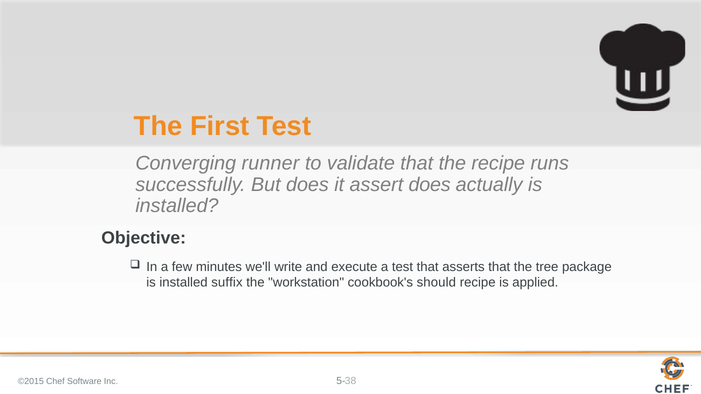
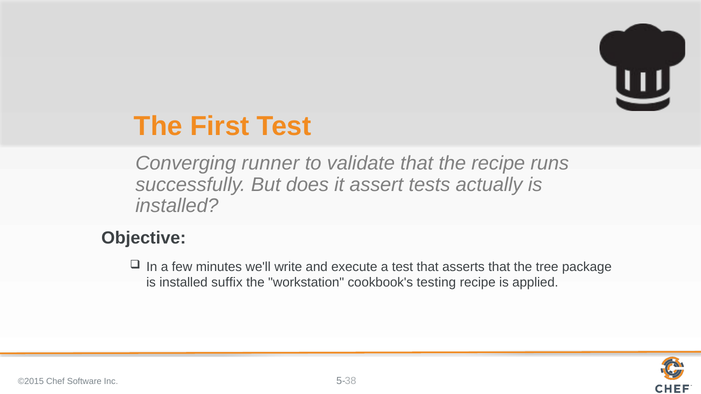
assert does: does -> tests
should: should -> testing
